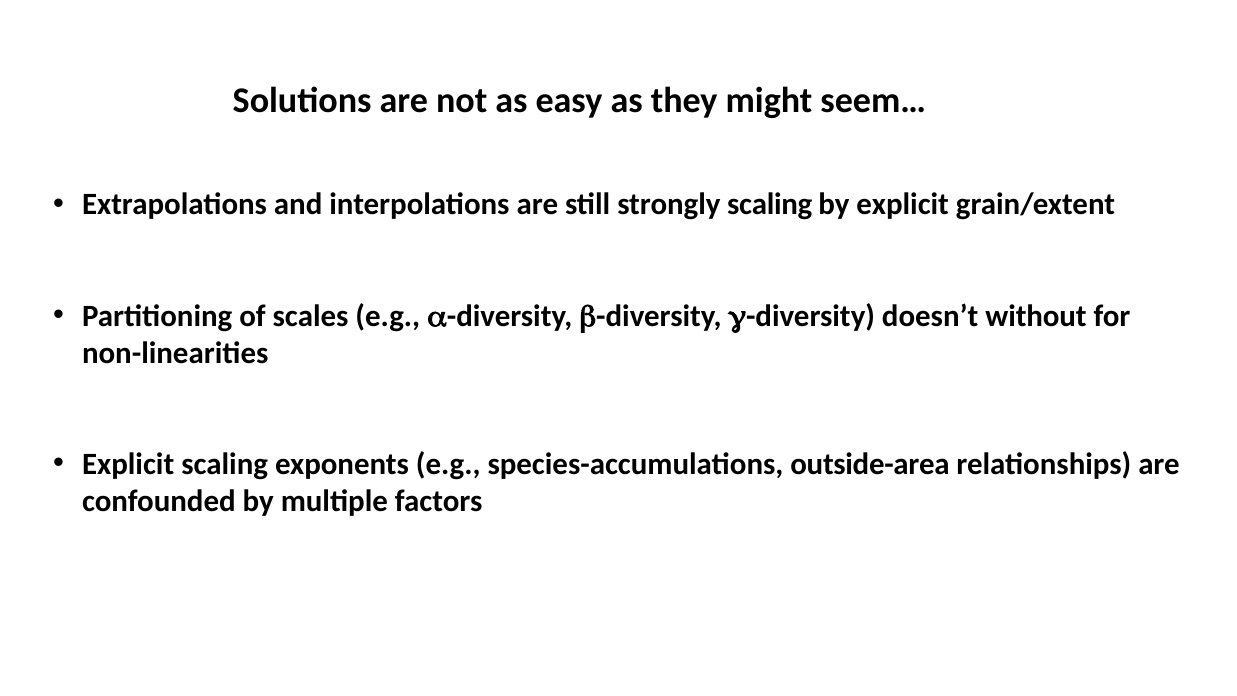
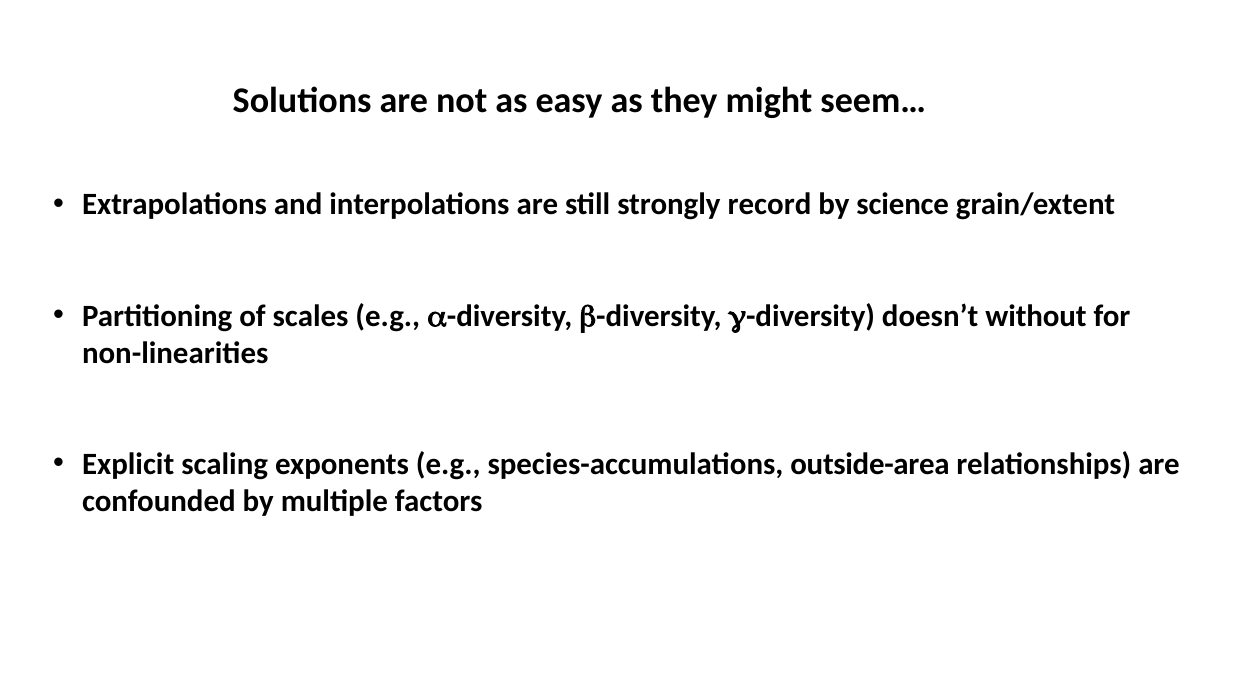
strongly scaling: scaling -> record
by explicit: explicit -> science
